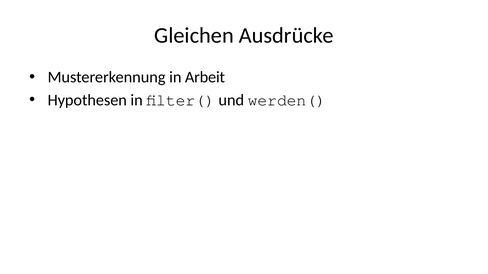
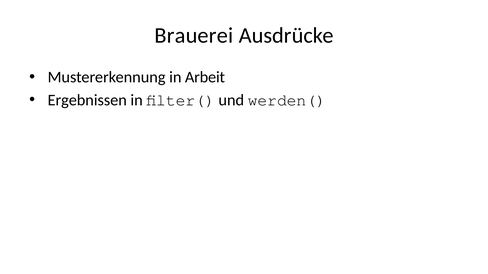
Gleichen: Gleichen -> Brauerei
Hypothesen: Hypothesen -> Ergebnissen
